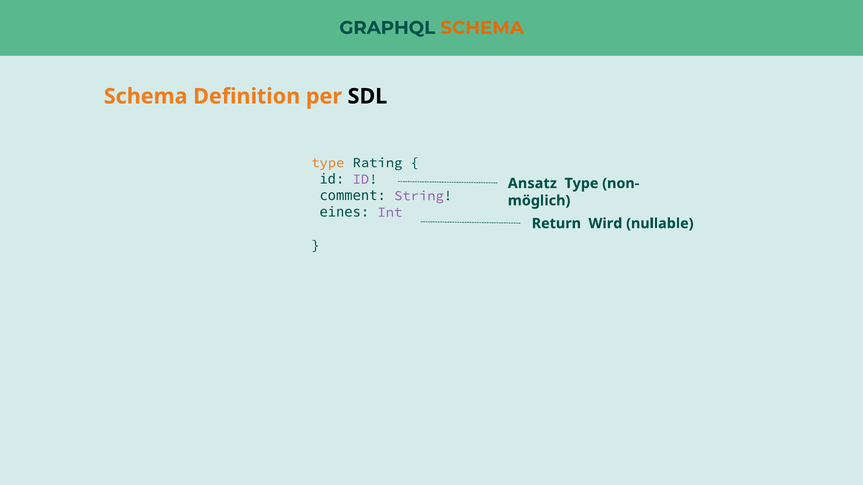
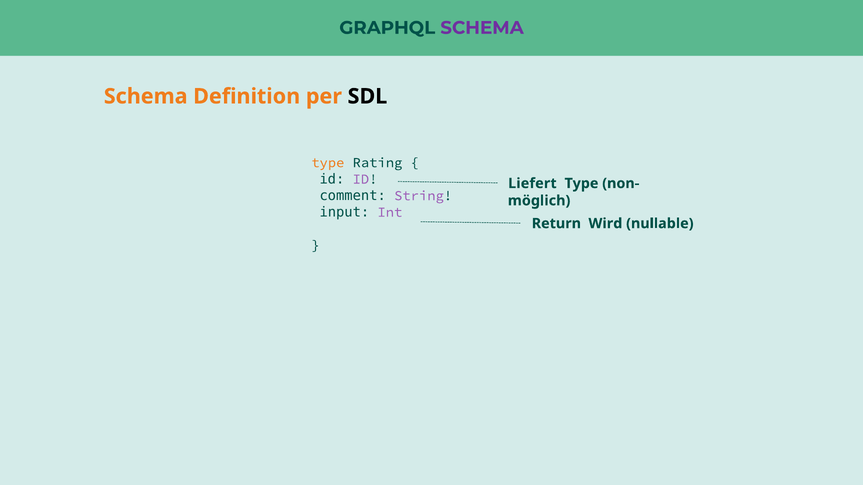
SCHEMA at (482, 28) colour: orange -> purple
Ansatz: Ansatz -> Liefert
eines: eines -> input
